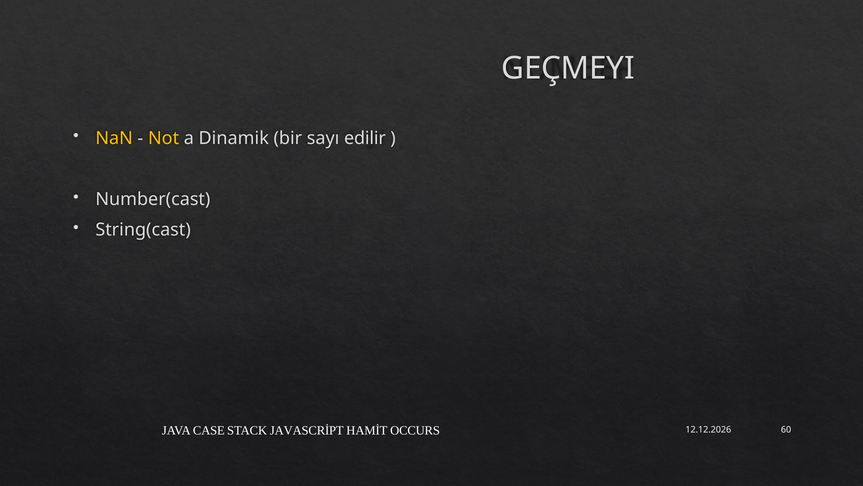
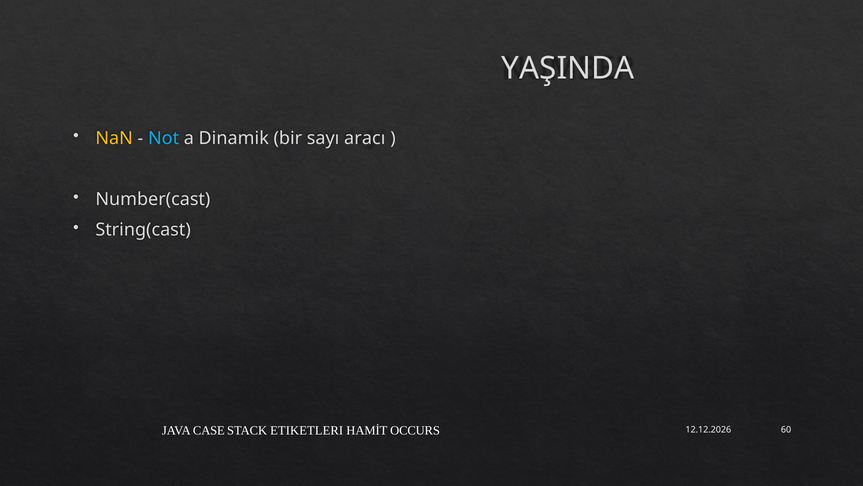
GEÇMEYI: GEÇMEYI -> YAŞINDA
Not colour: yellow -> light blue
edilir: edilir -> aracı
JAVASCRİPT: JAVASCRİPT -> ETIKETLERI
